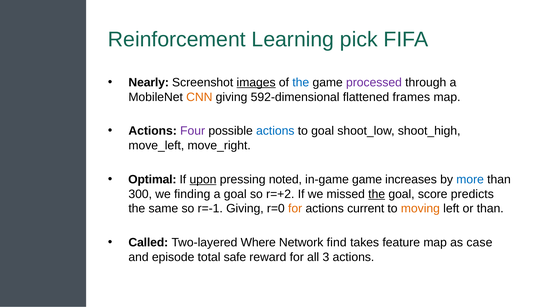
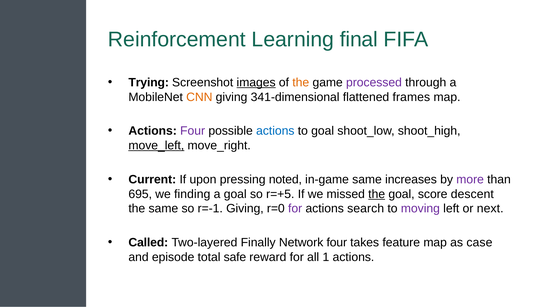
pick: pick -> final
Nearly: Nearly -> Trying
the at (301, 83) colour: blue -> orange
592-dimensional: 592-dimensional -> 341-dimensional
move_left underline: none -> present
Optimal: Optimal -> Current
upon underline: present -> none
in-game game: game -> same
more colour: blue -> purple
300: 300 -> 695
r=+2: r=+2 -> r=+5
predicts: predicts -> descent
for at (295, 209) colour: orange -> purple
current: current -> search
moving colour: orange -> purple
or than: than -> next
Where: Where -> Finally
Network find: find -> four
3: 3 -> 1
